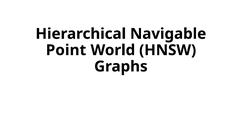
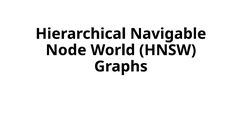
Point: Point -> Node
